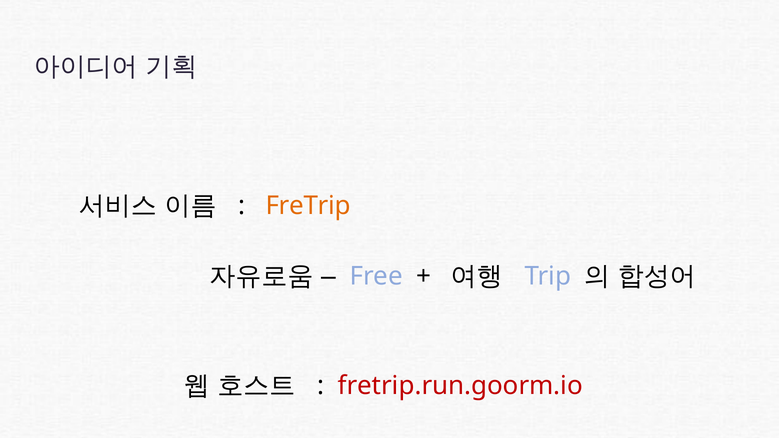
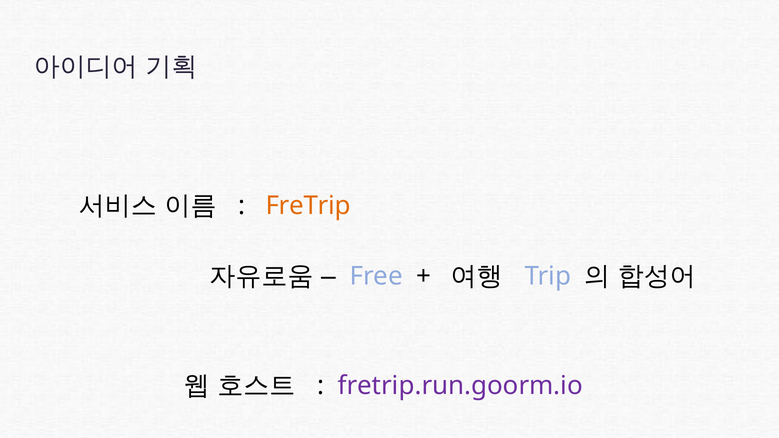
fretrip.run.goorm.io colour: red -> purple
